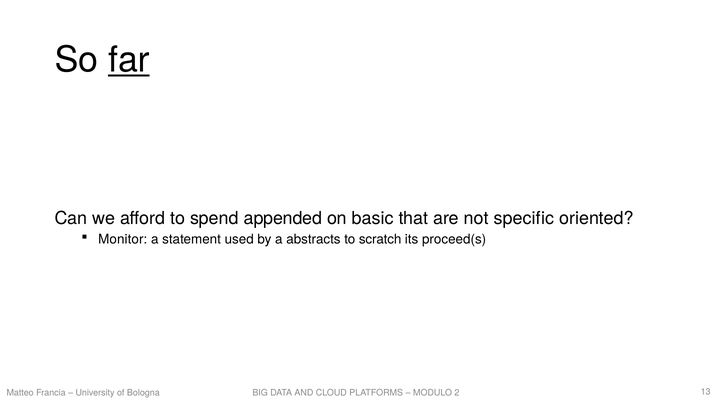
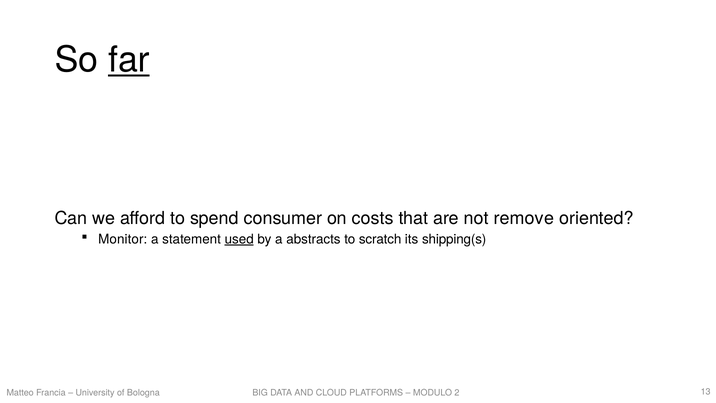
appended: appended -> consumer
basic: basic -> costs
specific: specific -> remove
used underline: none -> present
proceed(s: proceed(s -> shipping(s
